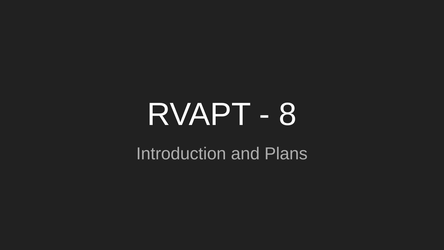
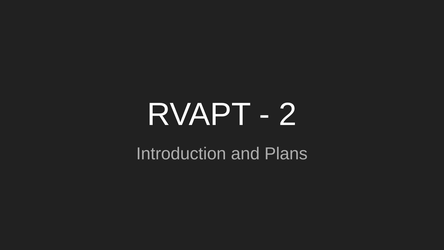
8: 8 -> 2
